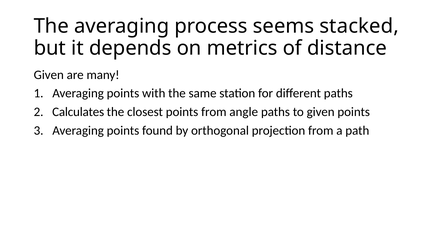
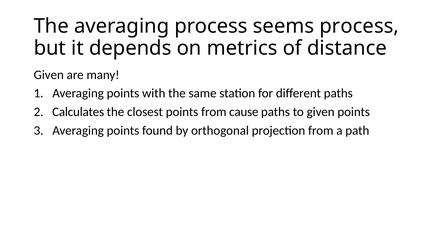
seems stacked: stacked -> process
angle: angle -> cause
